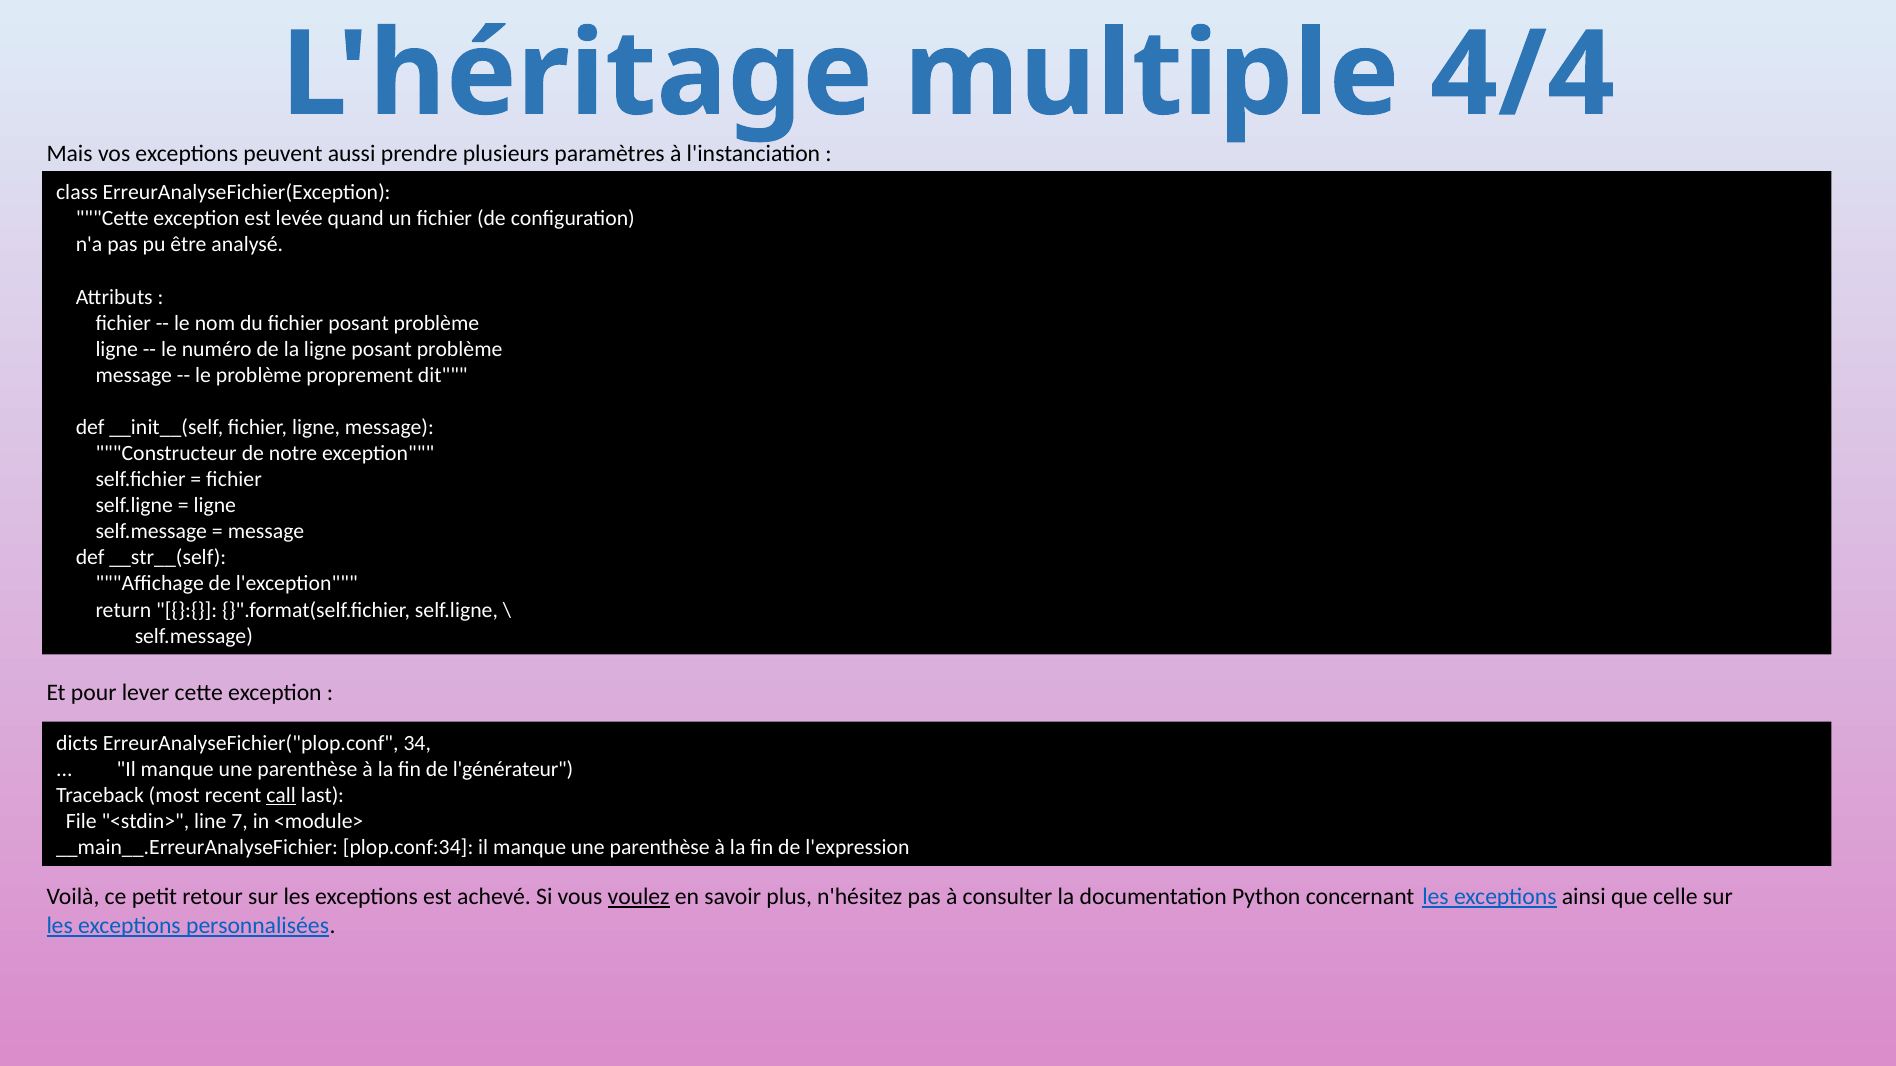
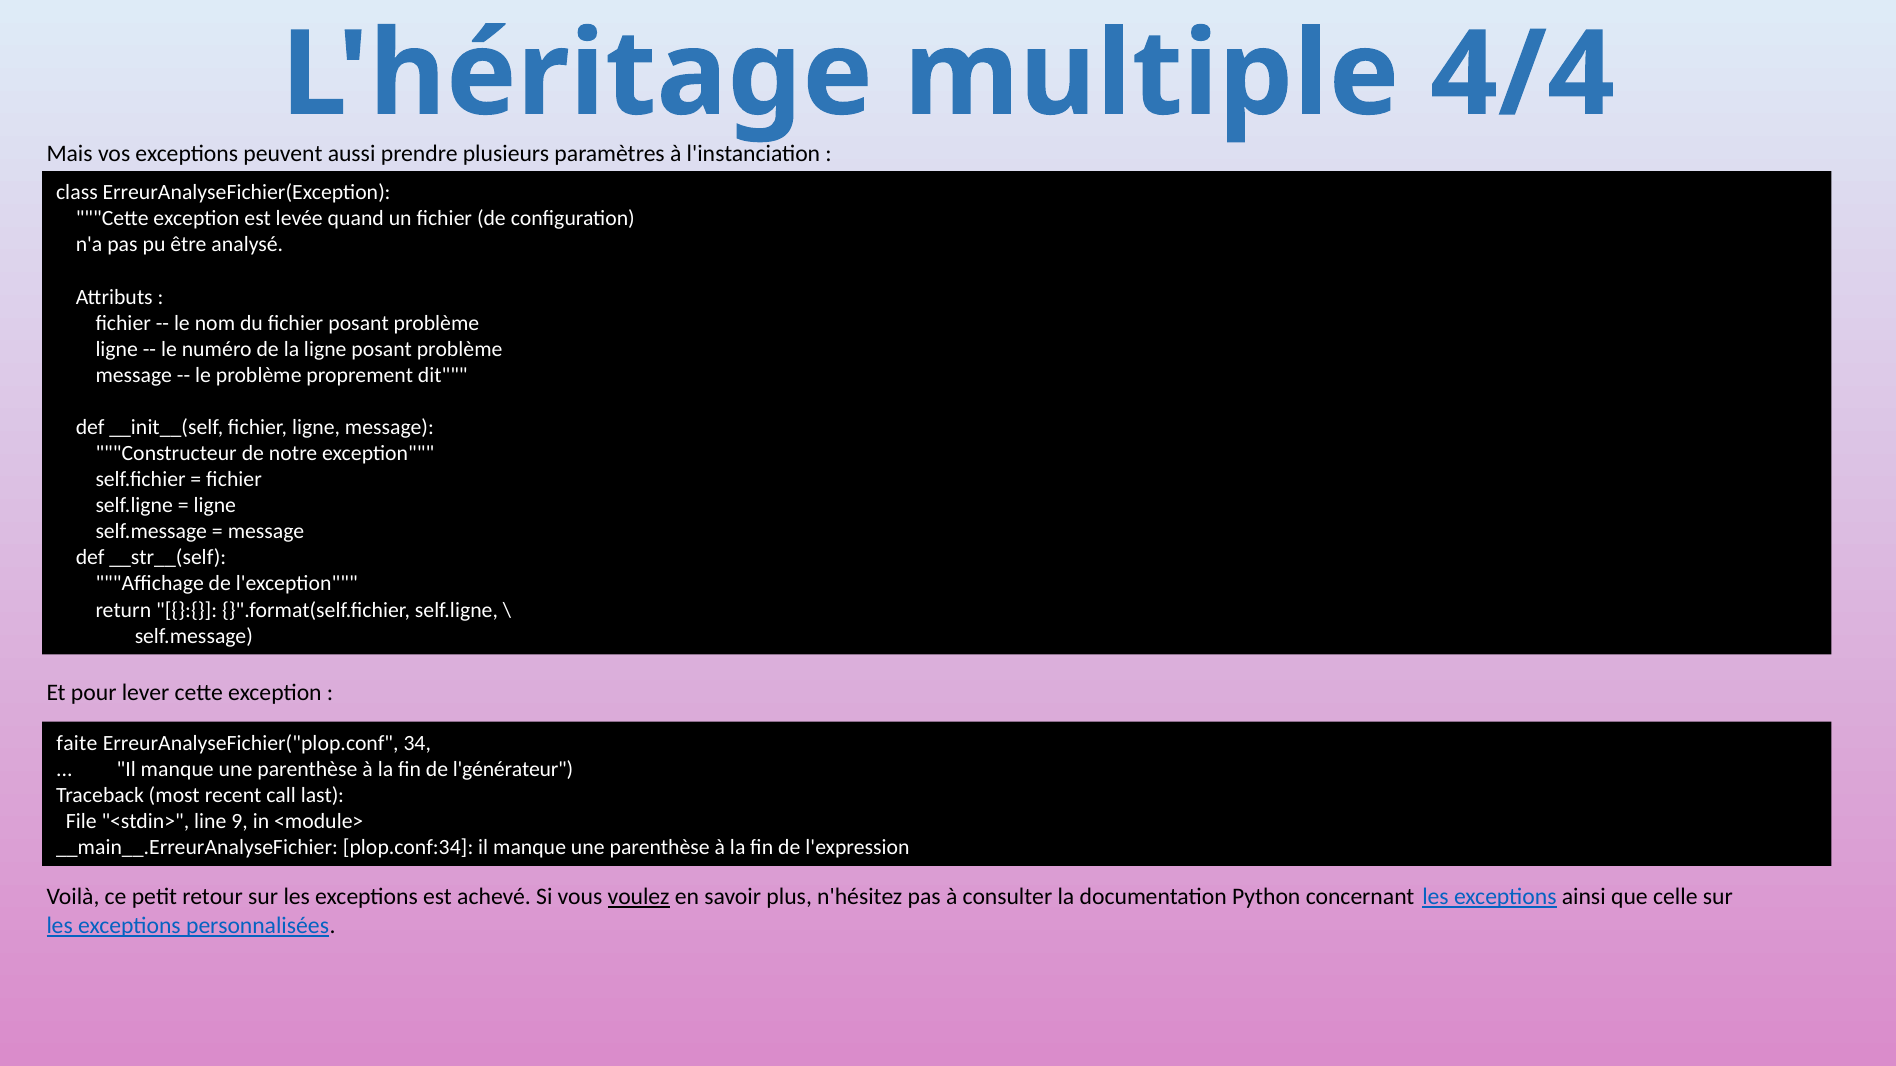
dicts: dicts -> faite
call underline: present -> none
7: 7 -> 9
